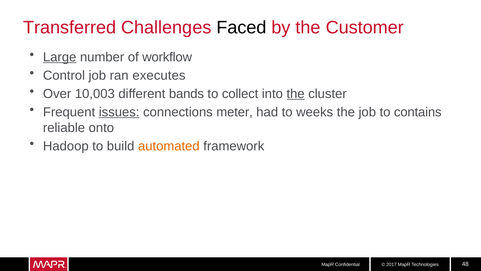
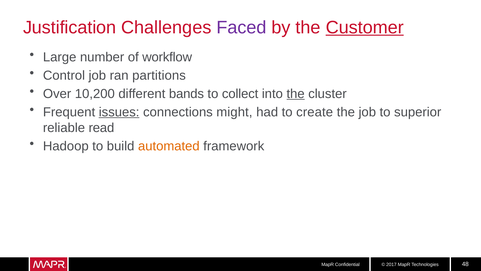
Transferred: Transferred -> Justification
Faced colour: black -> purple
Customer underline: none -> present
Large underline: present -> none
executes: executes -> partitions
10,003: 10,003 -> 10,200
meter: meter -> might
weeks: weeks -> create
contains: contains -> superior
onto: onto -> read
